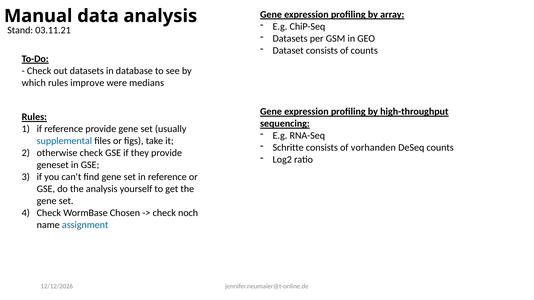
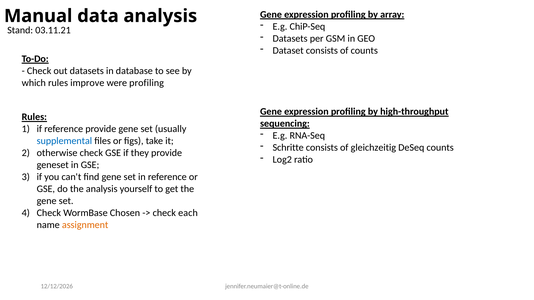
were medians: medians -> profiling
vorhanden: vorhanden -> gleichzeitig
noch: noch -> each
assignment colour: blue -> orange
